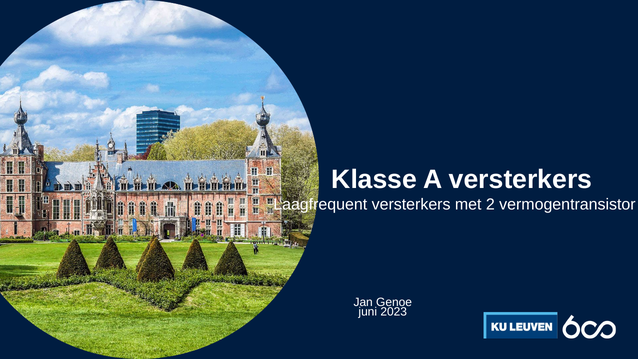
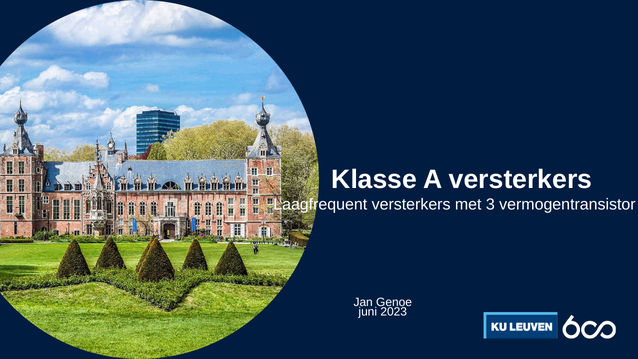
2: 2 -> 3
